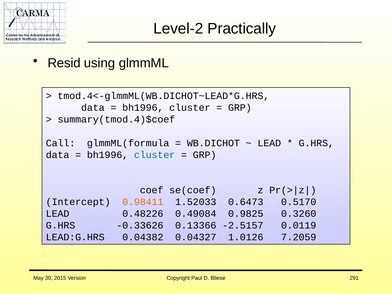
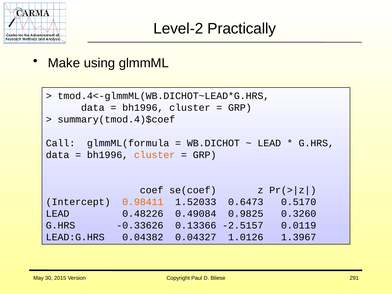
Resid: Resid -> Make
cluster at (155, 155) colour: blue -> orange
7.2059: 7.2059 -> 1.3967
